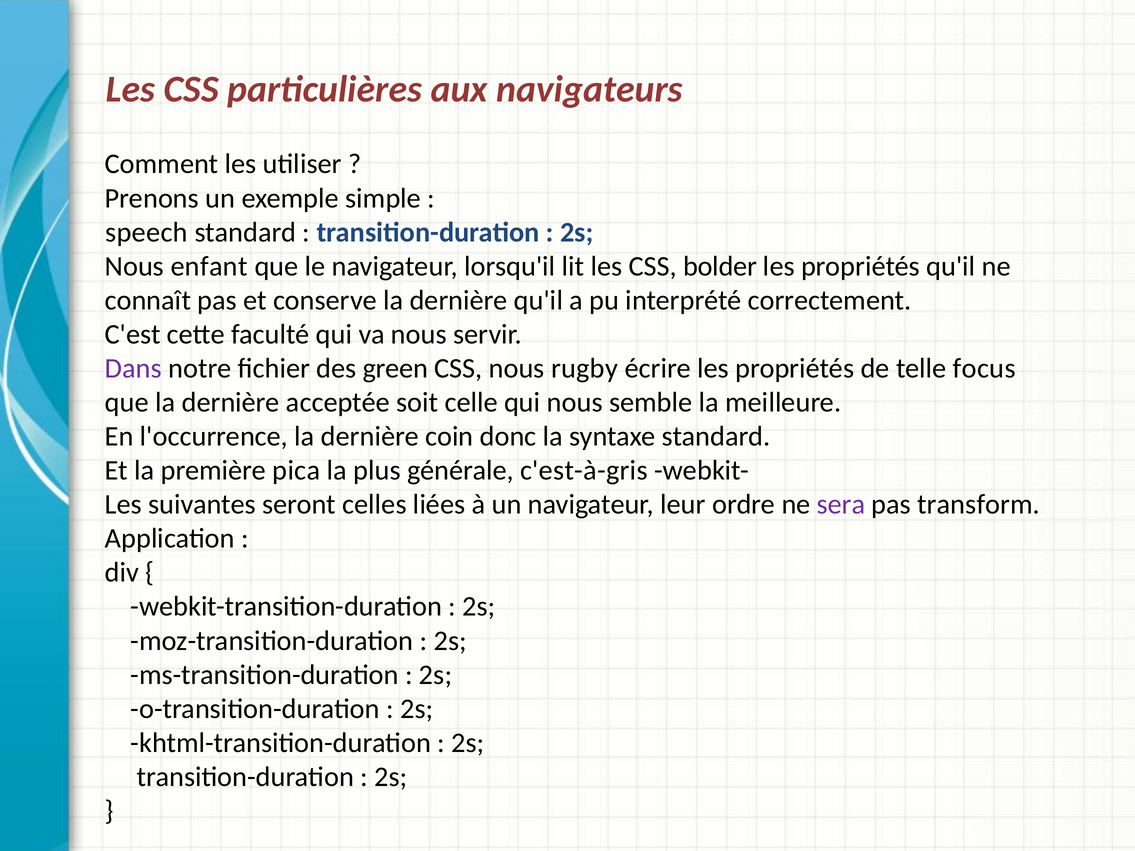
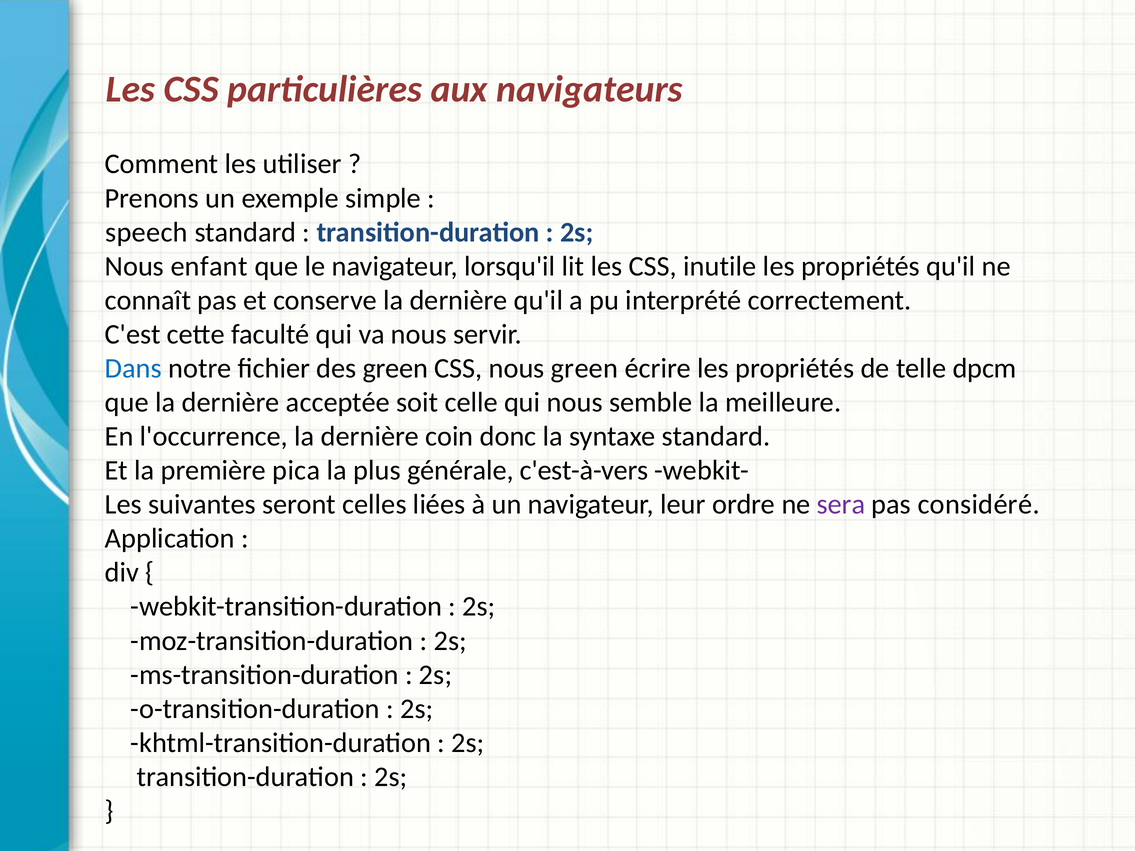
bolder: bolder -> inutile
Dans colour: purple -> blue
nous rugby: rugby -> green
focus: focus -> dpcm
c'est-à-gris: c'est-à-gris -> c'est-à-vers
transform: transform -> considéré
